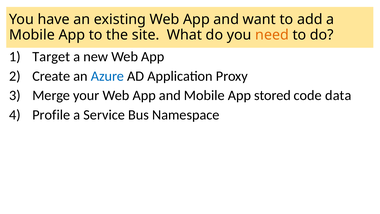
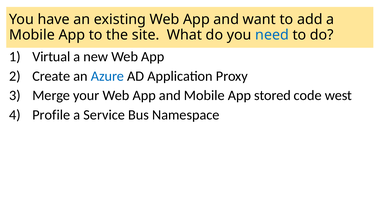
need colour: orange -> blue
Target: Target -> Virtual
data: data -> west
